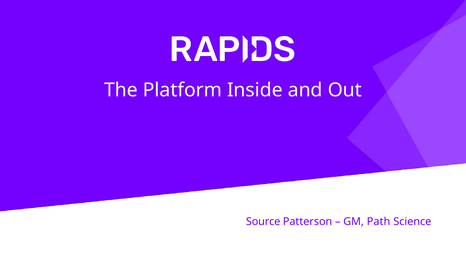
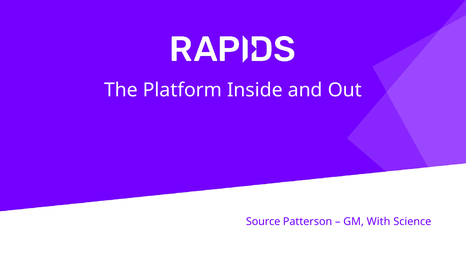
Path: Path -> With
